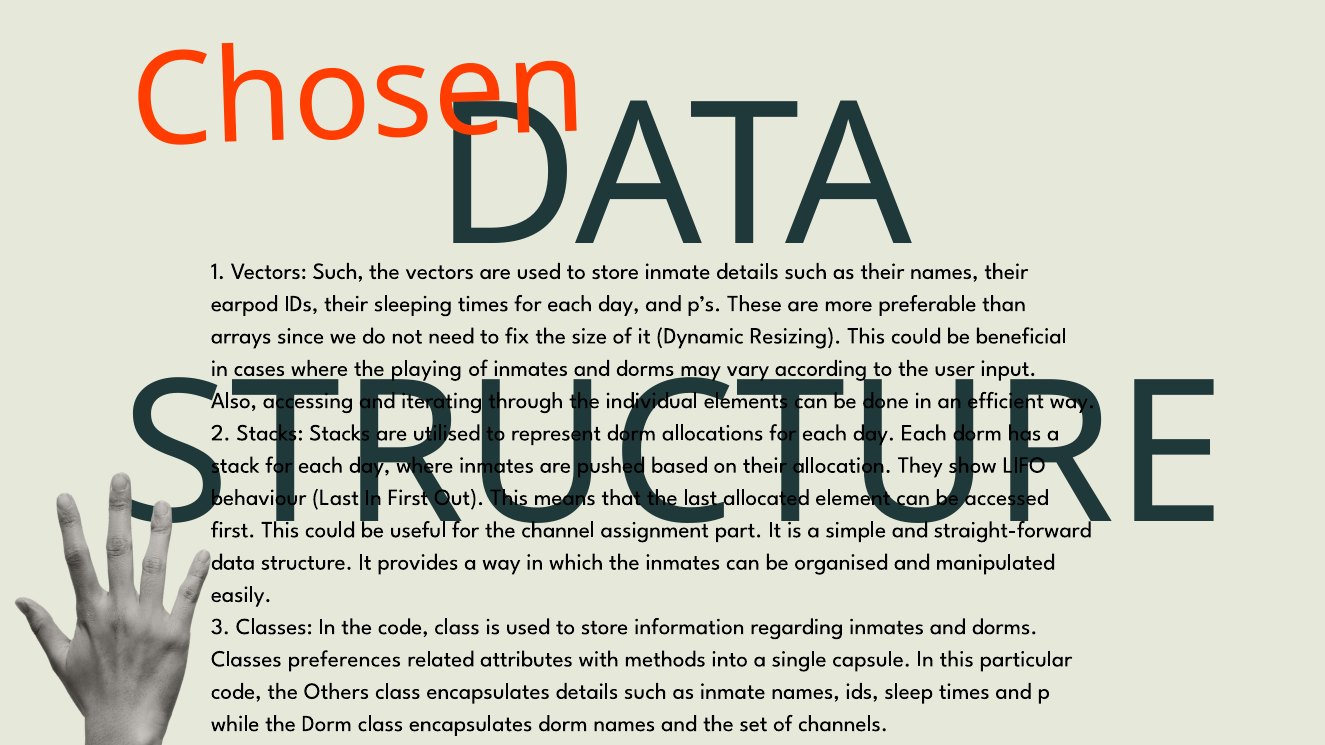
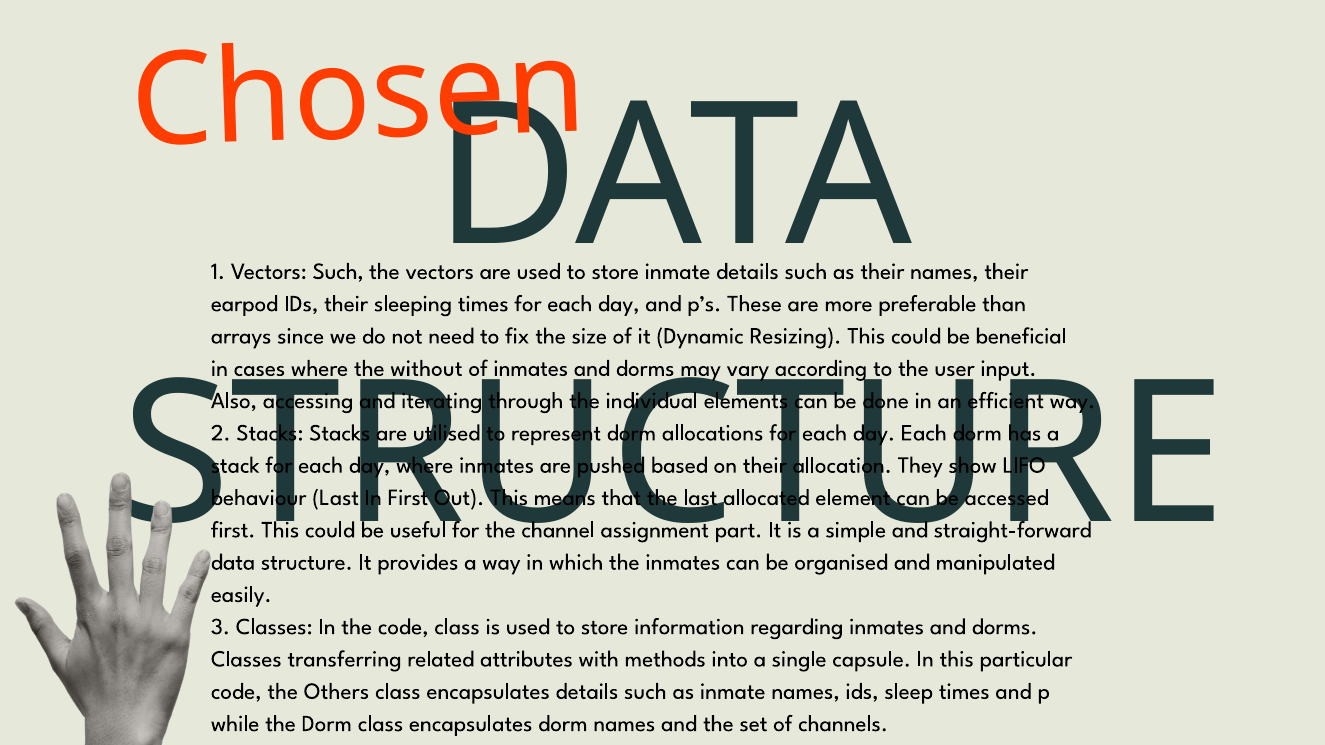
playing: playing -> without
preferences: preferences -> transferring
